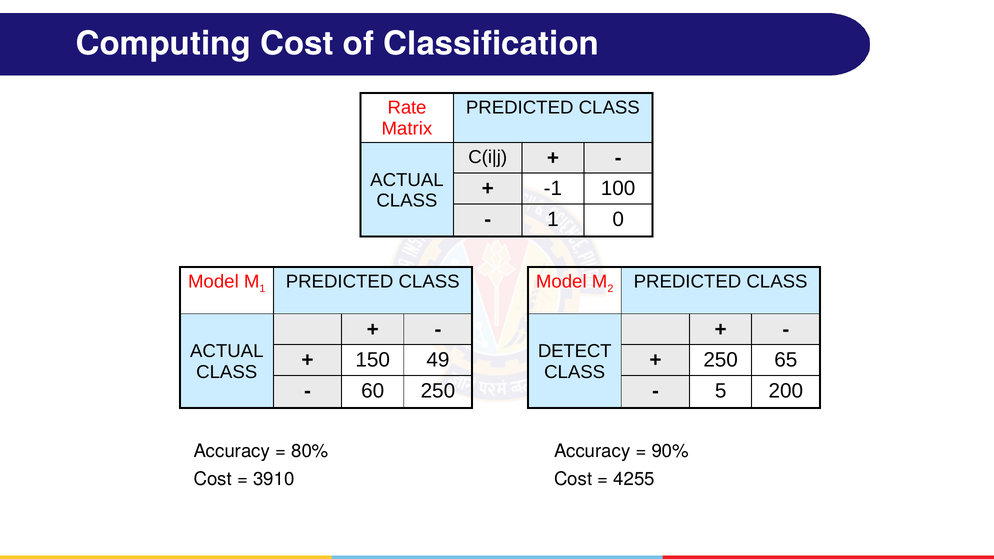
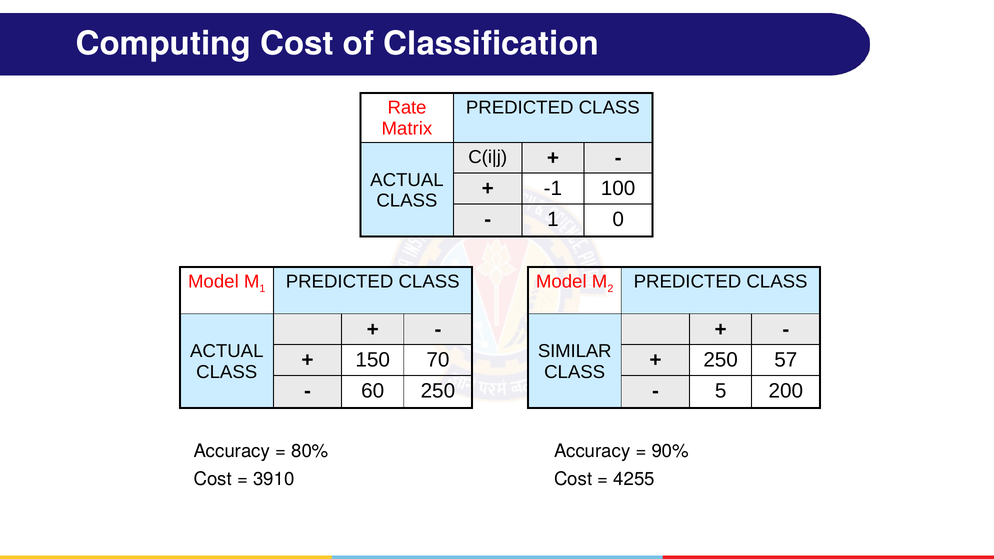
DETECT: DETECT -> SIMILAR
49: 49 -> 70
65: 65 -> 57
